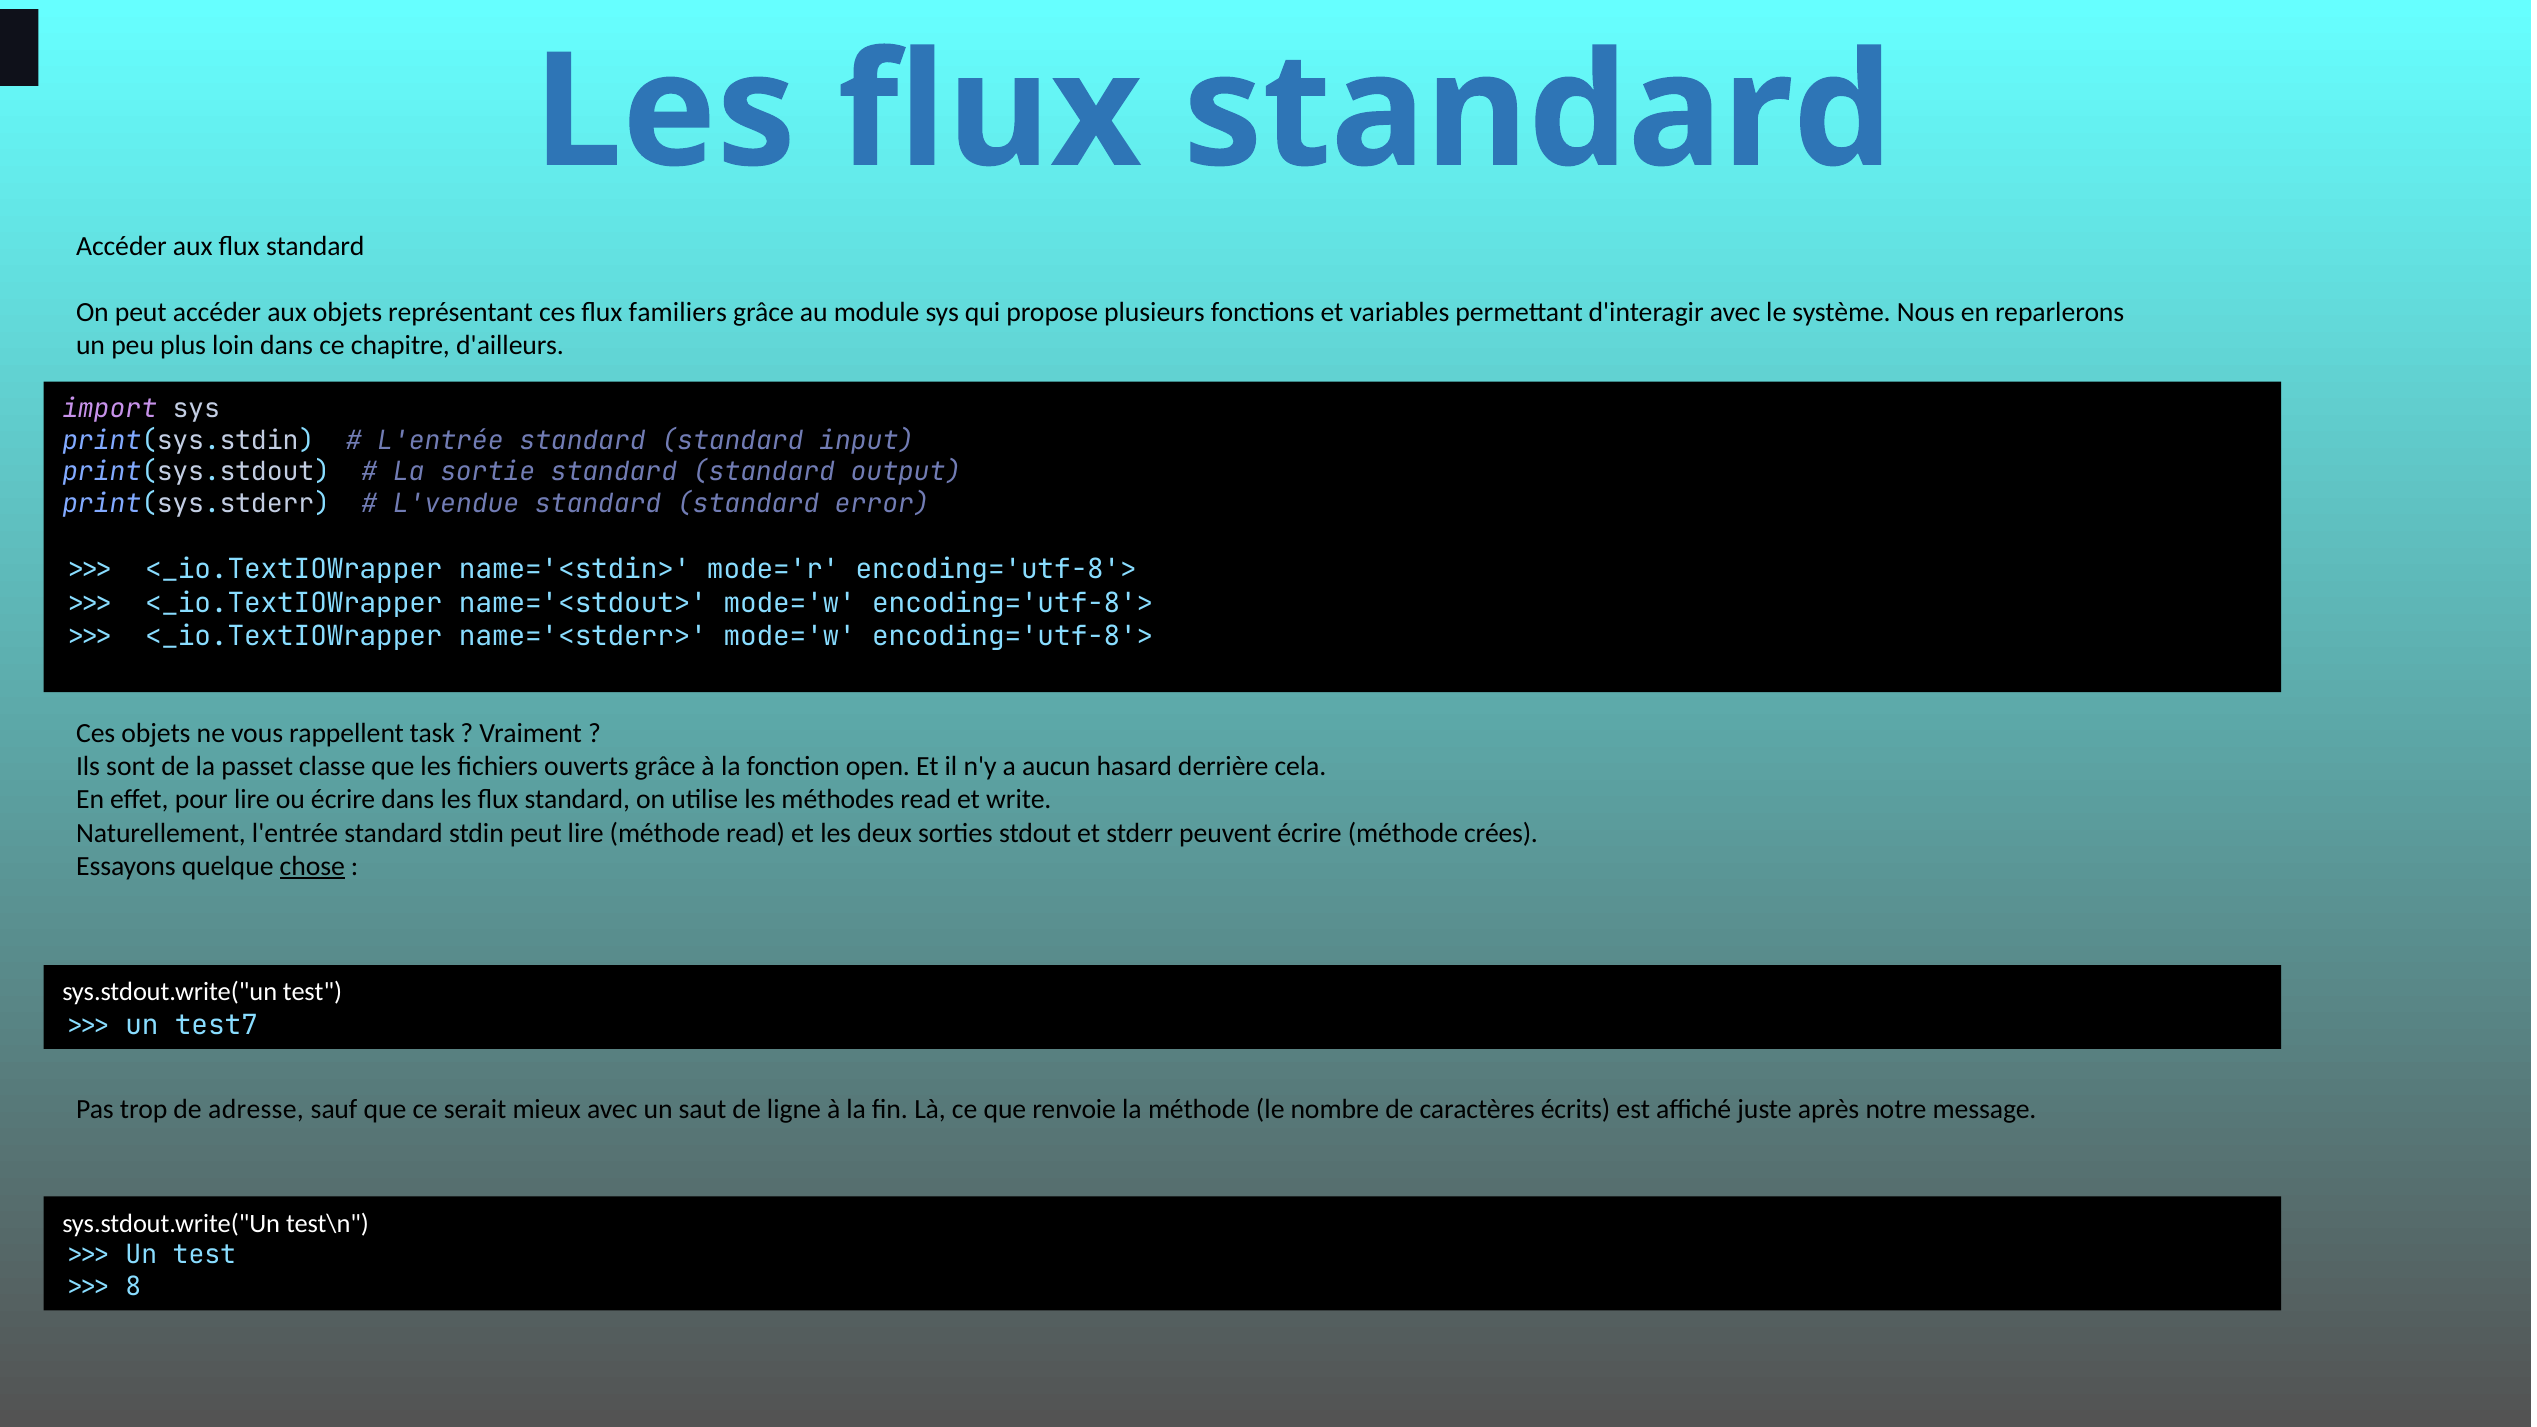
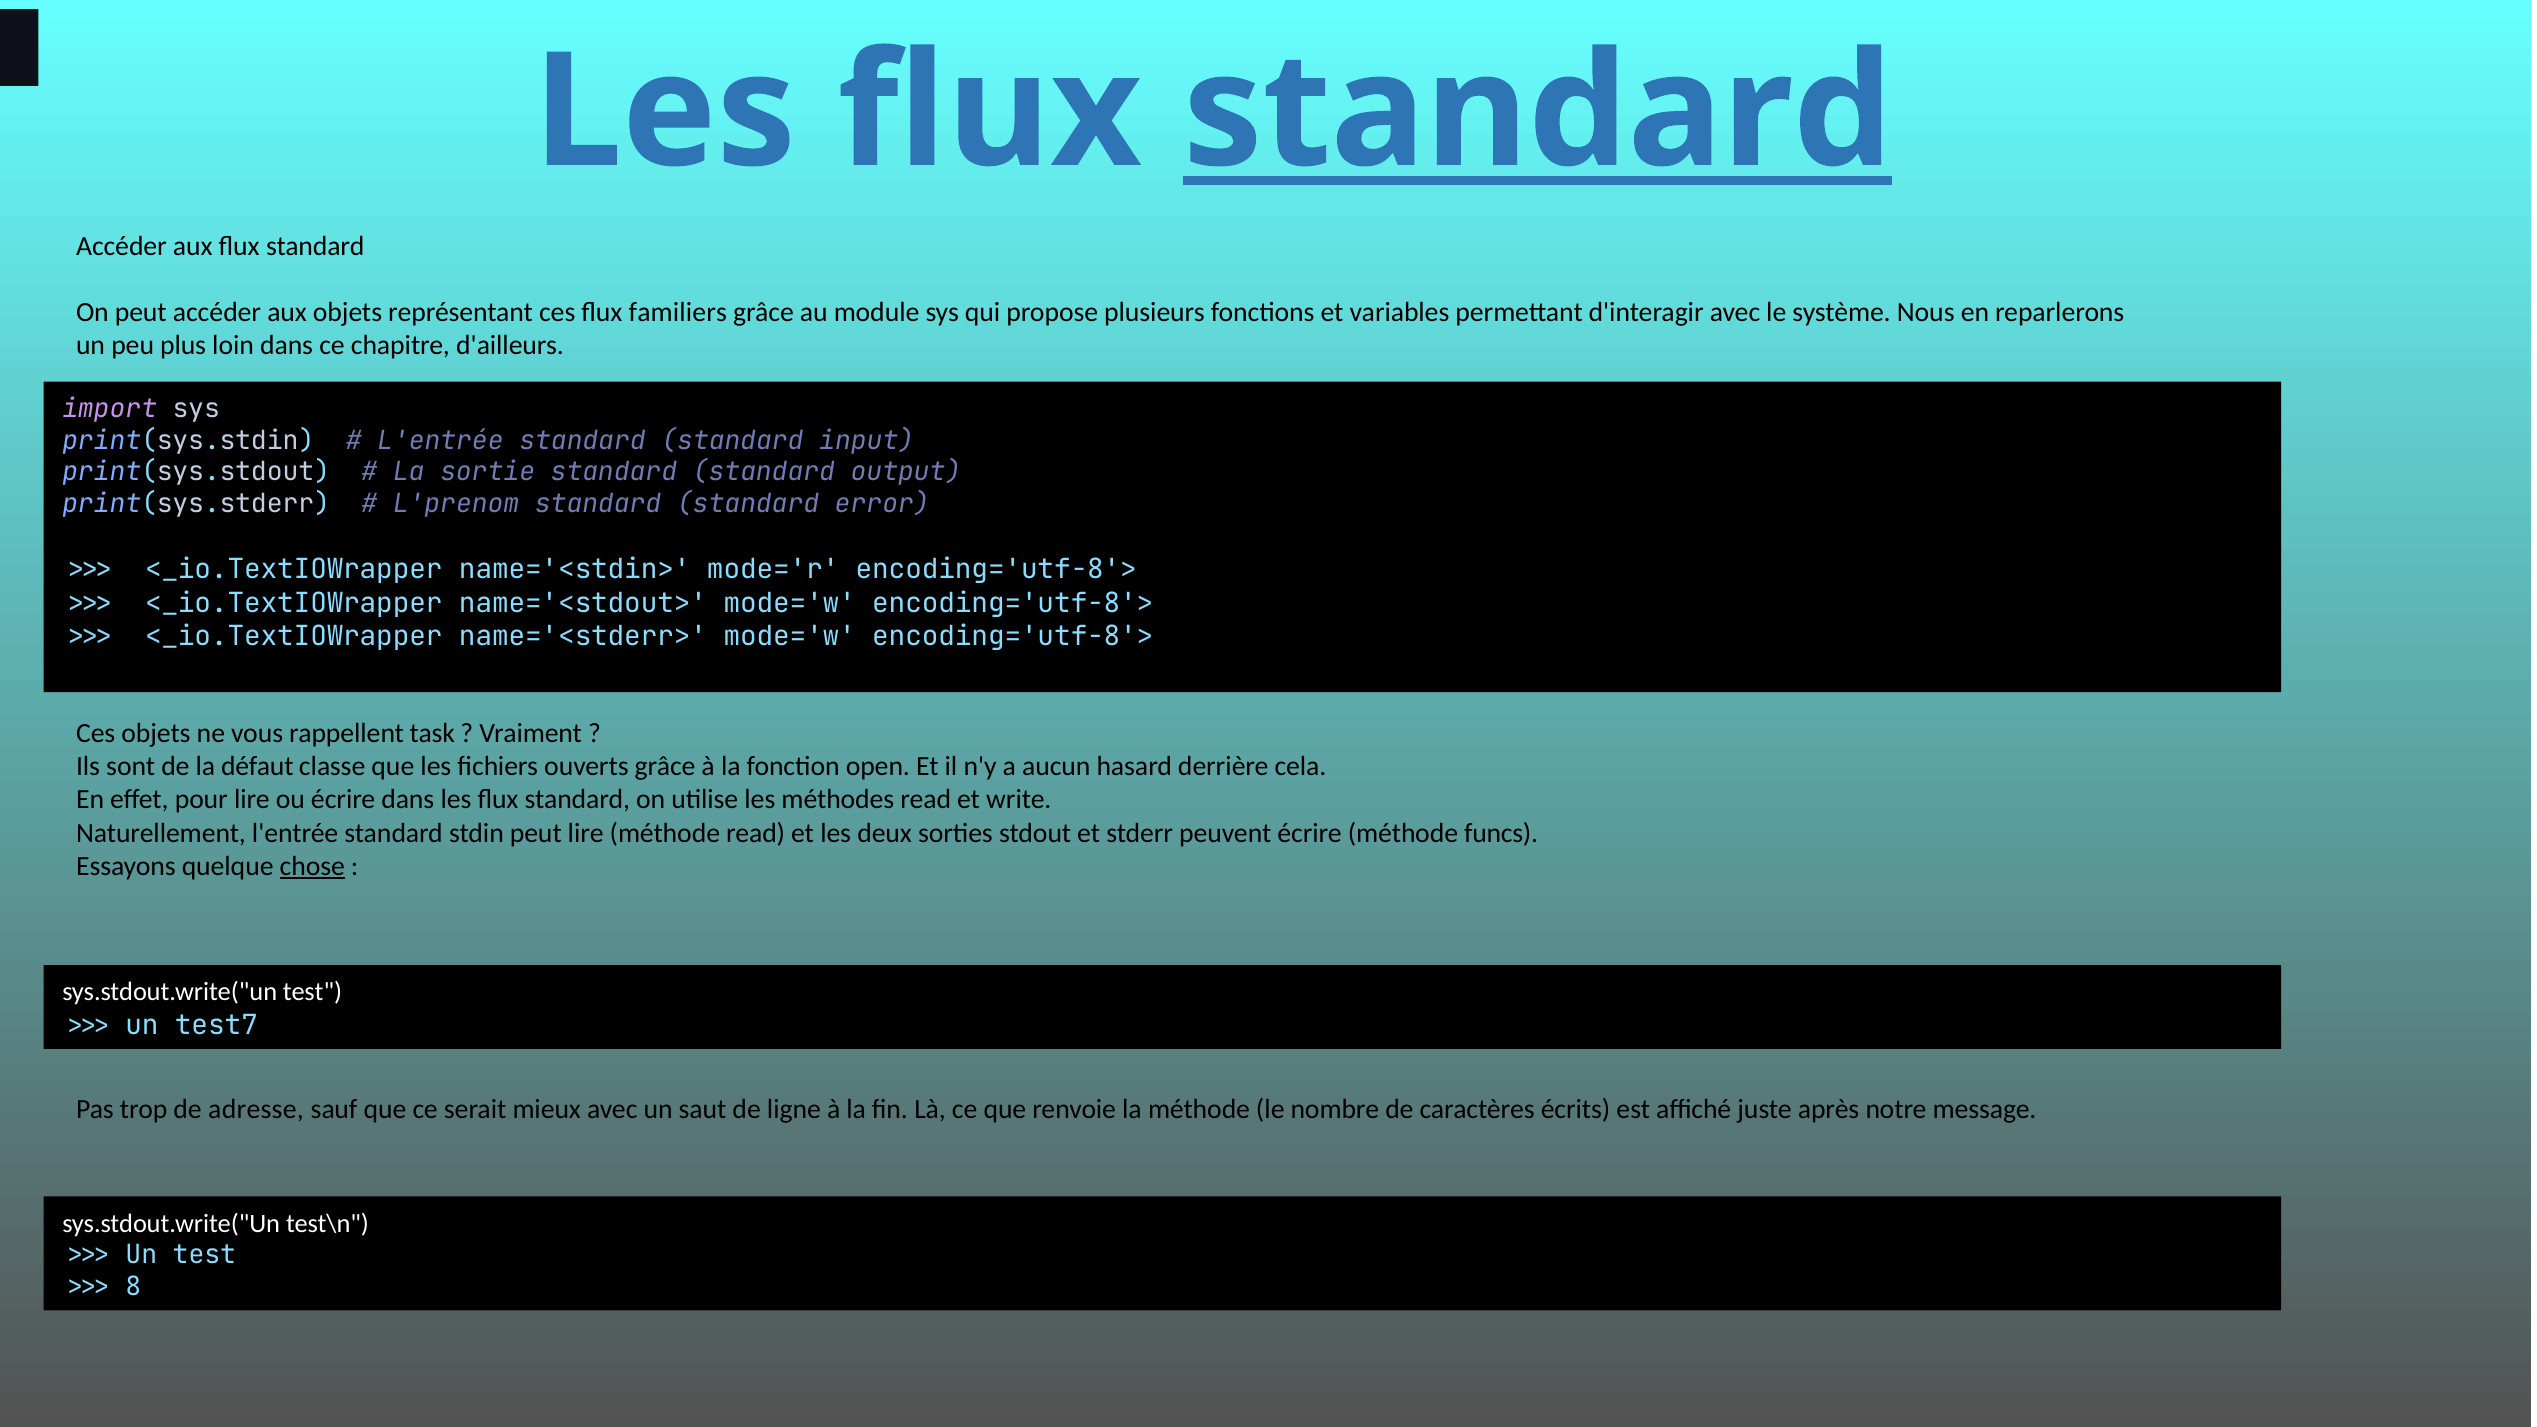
standard at (1538, 112) underline: none -> present
L'vendue: L'vendue -> L'prenom
passet: passet -> défaut
crées: crées -> funcs
